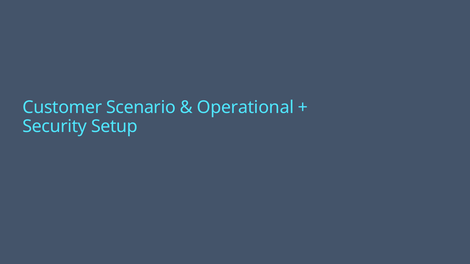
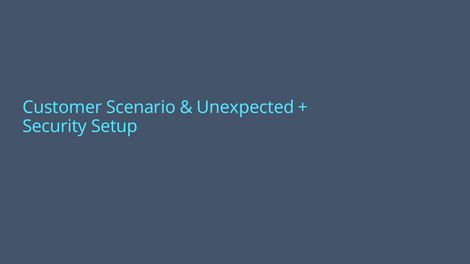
Operational: Operational -> Unexpected
